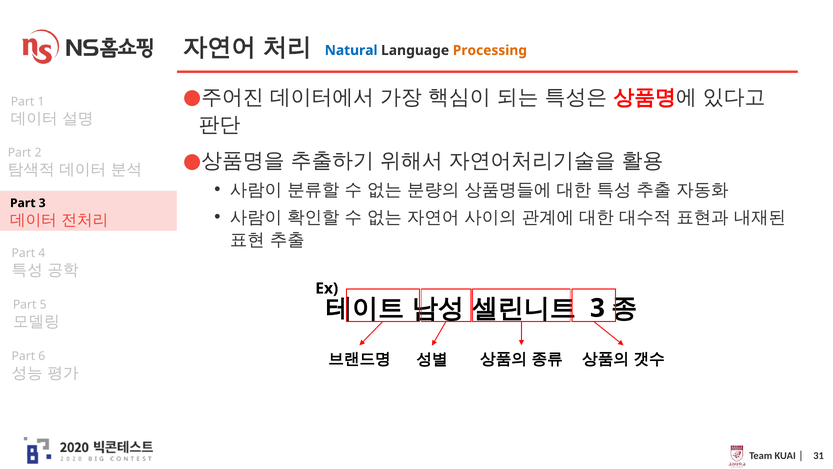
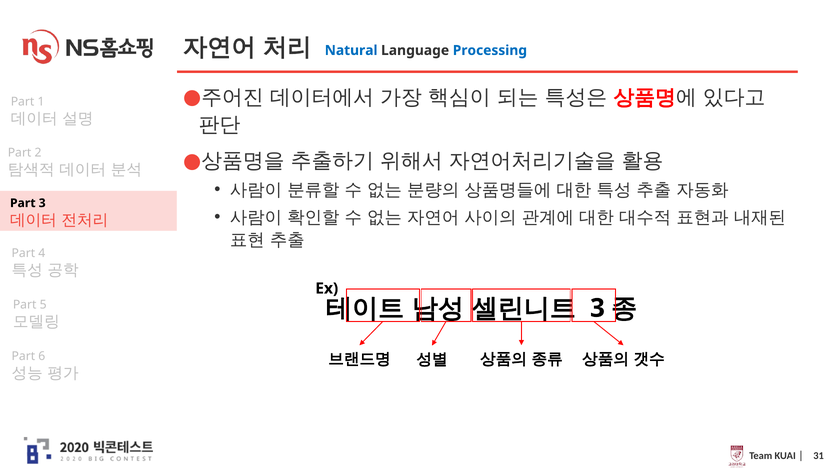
Processing colour: orange -> blue
